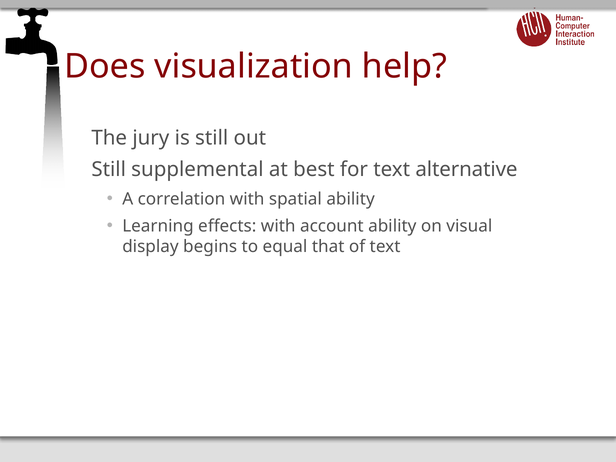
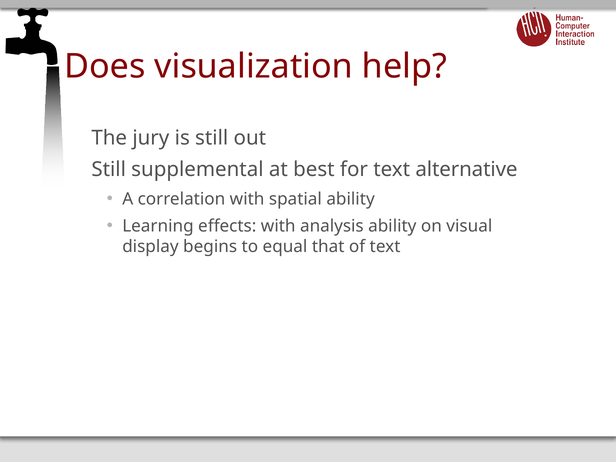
account: account -> analysis
